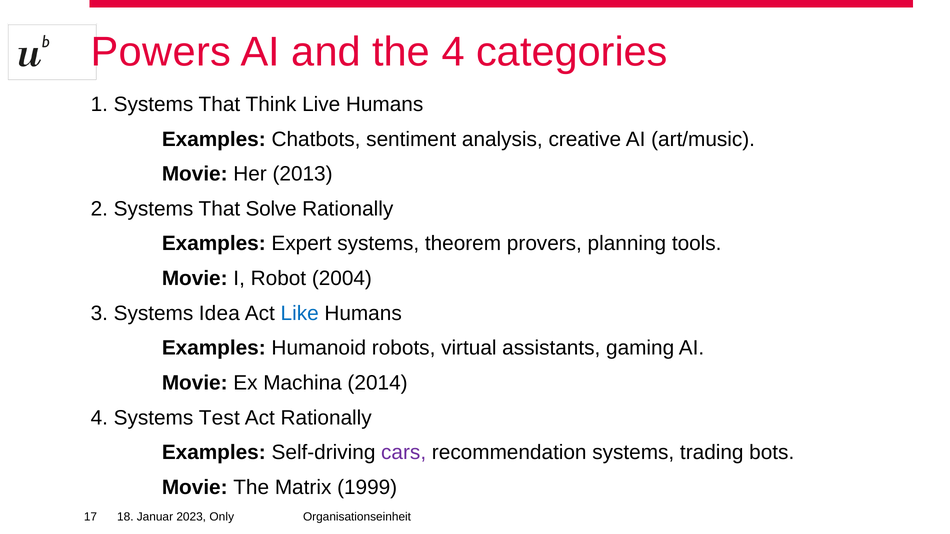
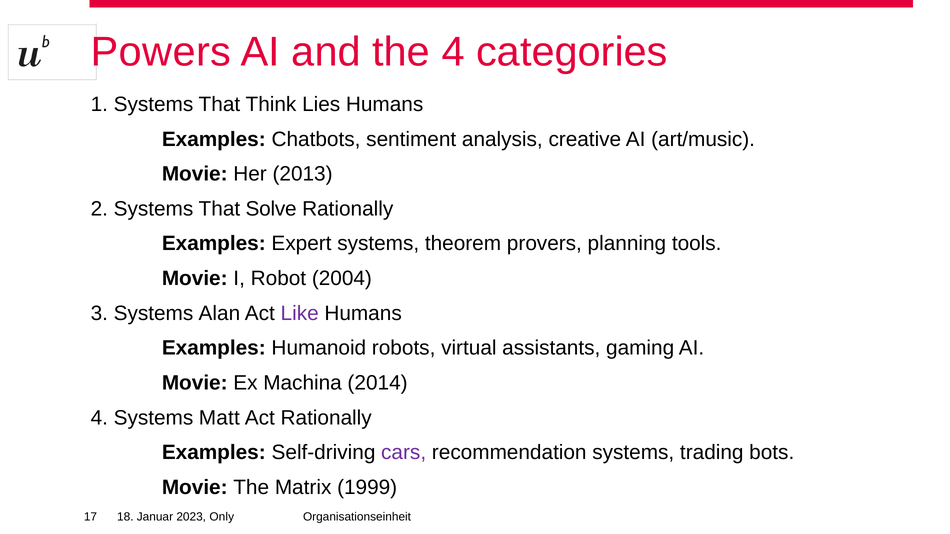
Live: Live -> Lies
Idea: Idea -> Alan
Like colour: blue -> purple
Test: Test -> Matt
